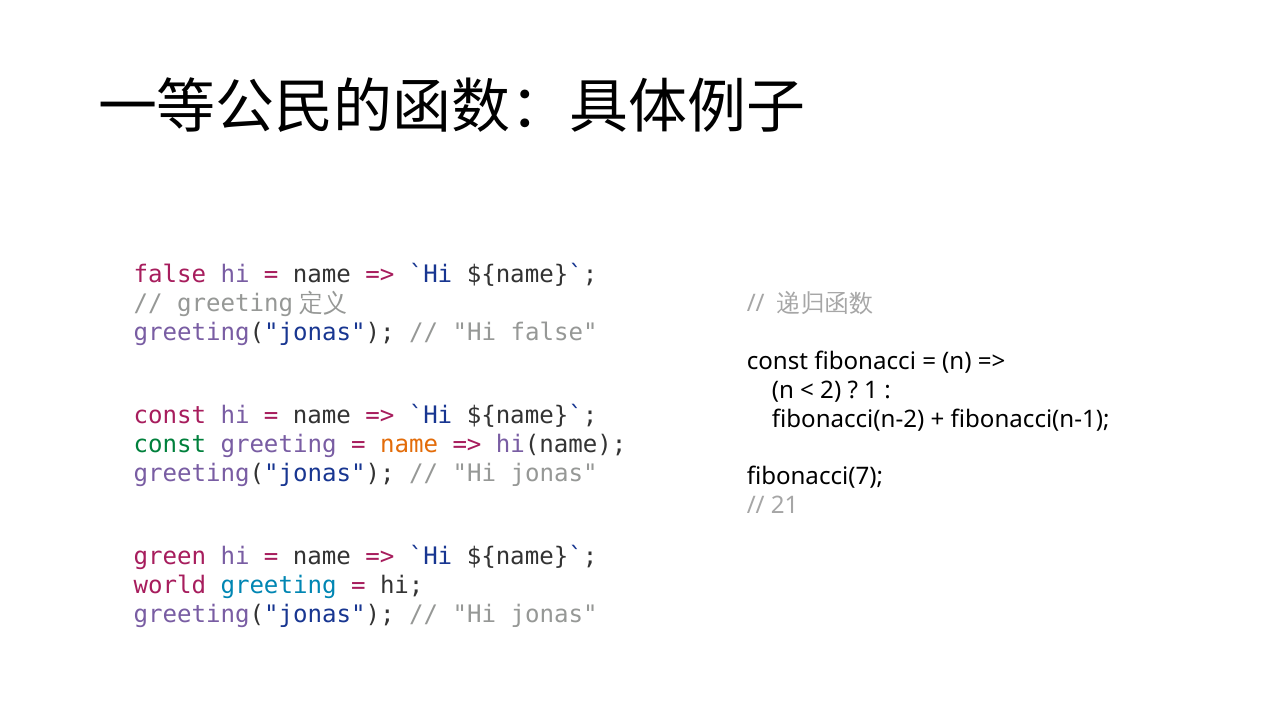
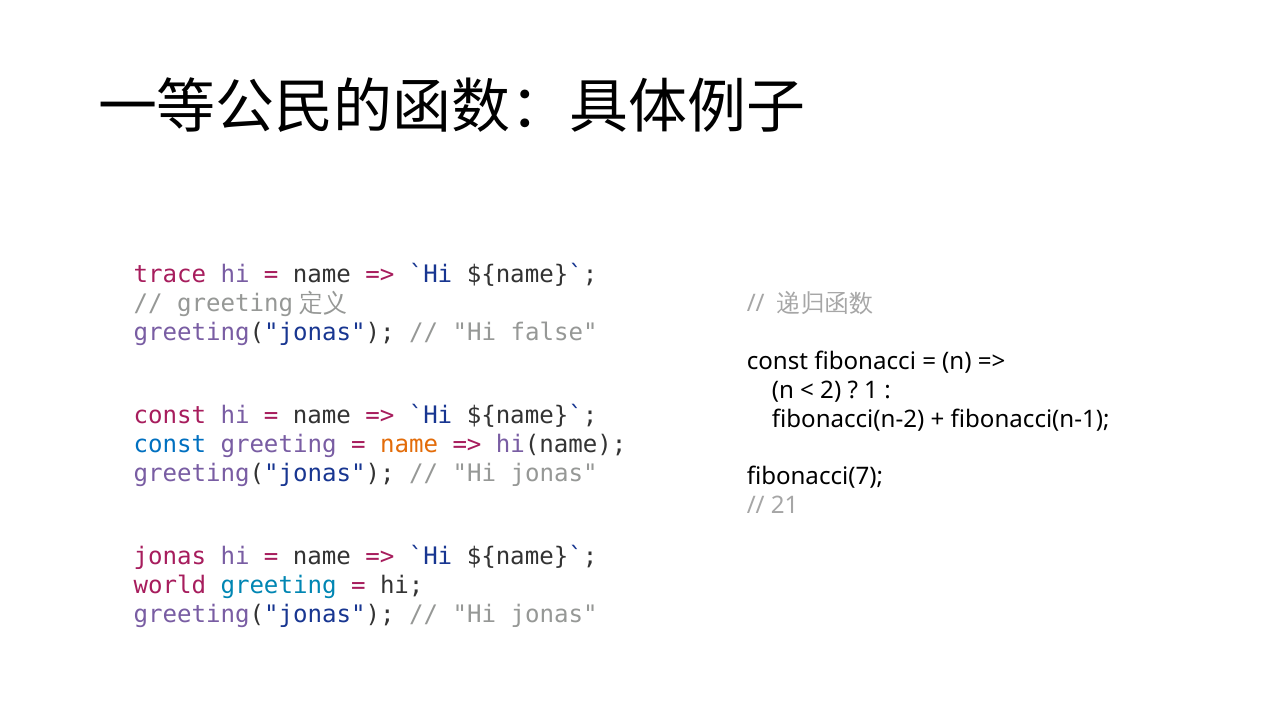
false at (170, 274): false -> trace
const at (170, 445) colour: green -> blue
green at (170, 557): green -> jonas
